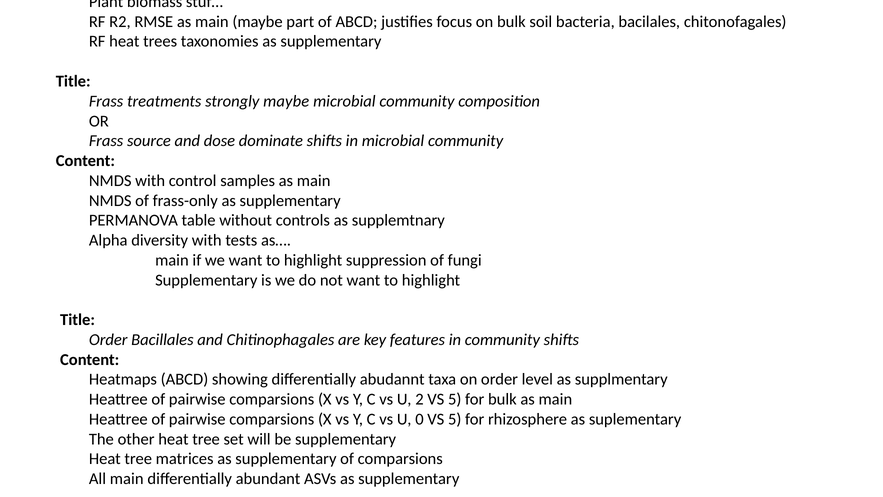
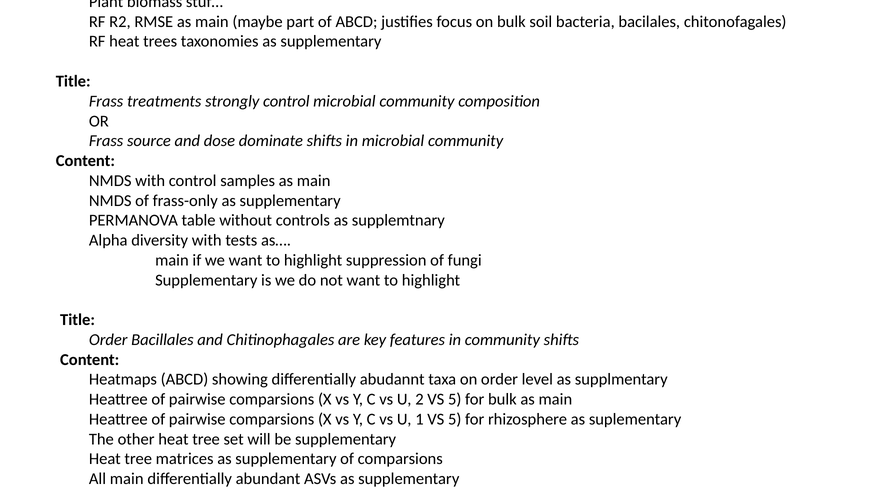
strongly maybe: maybe -> control
0: 0 -> 1
